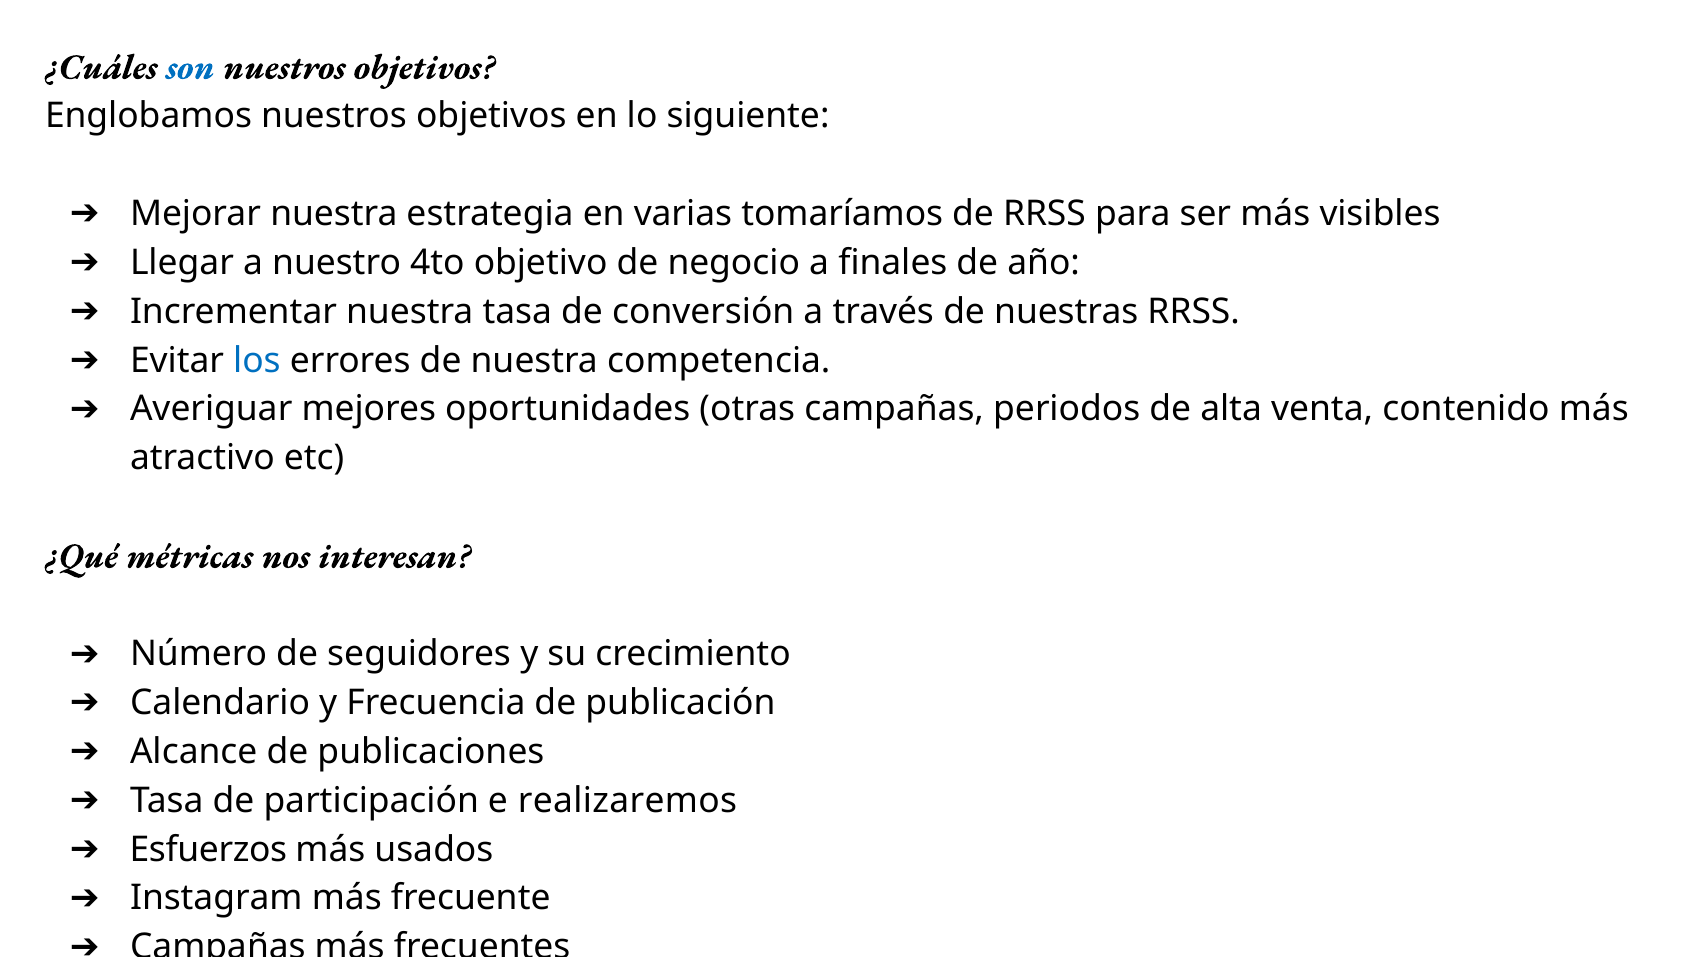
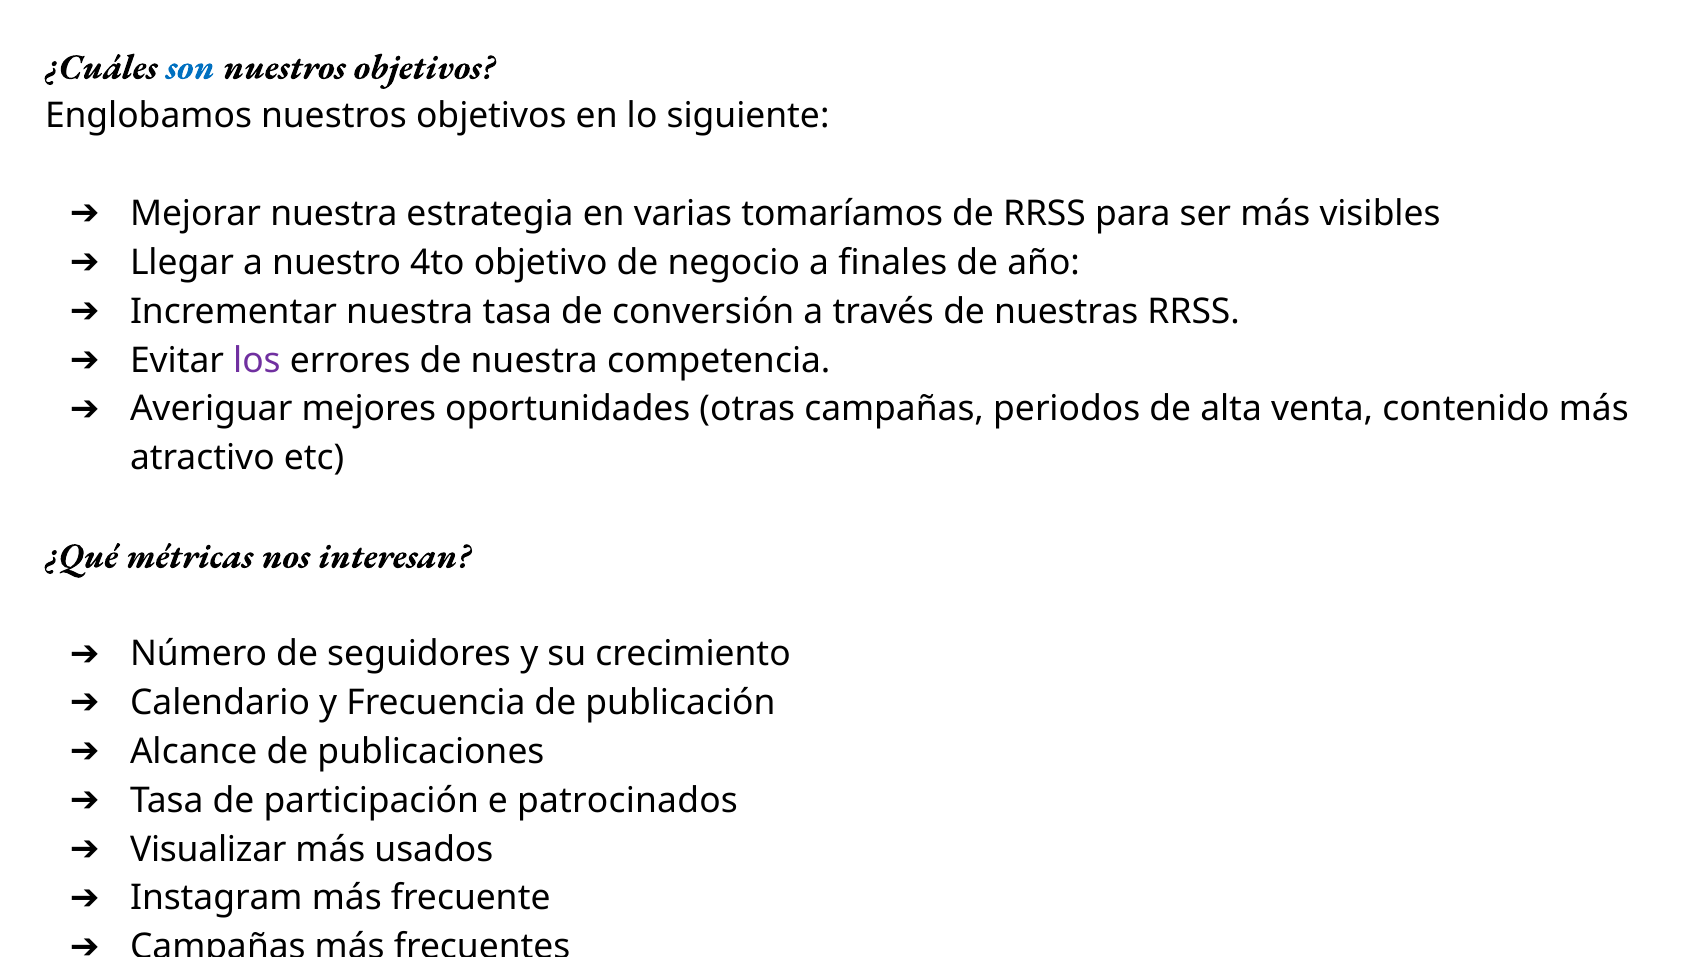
los colour: blue -> purple
realizaremos: realizaremos -> patrocinados
Esfuerzos: Esfuerzos -> Visualizar
